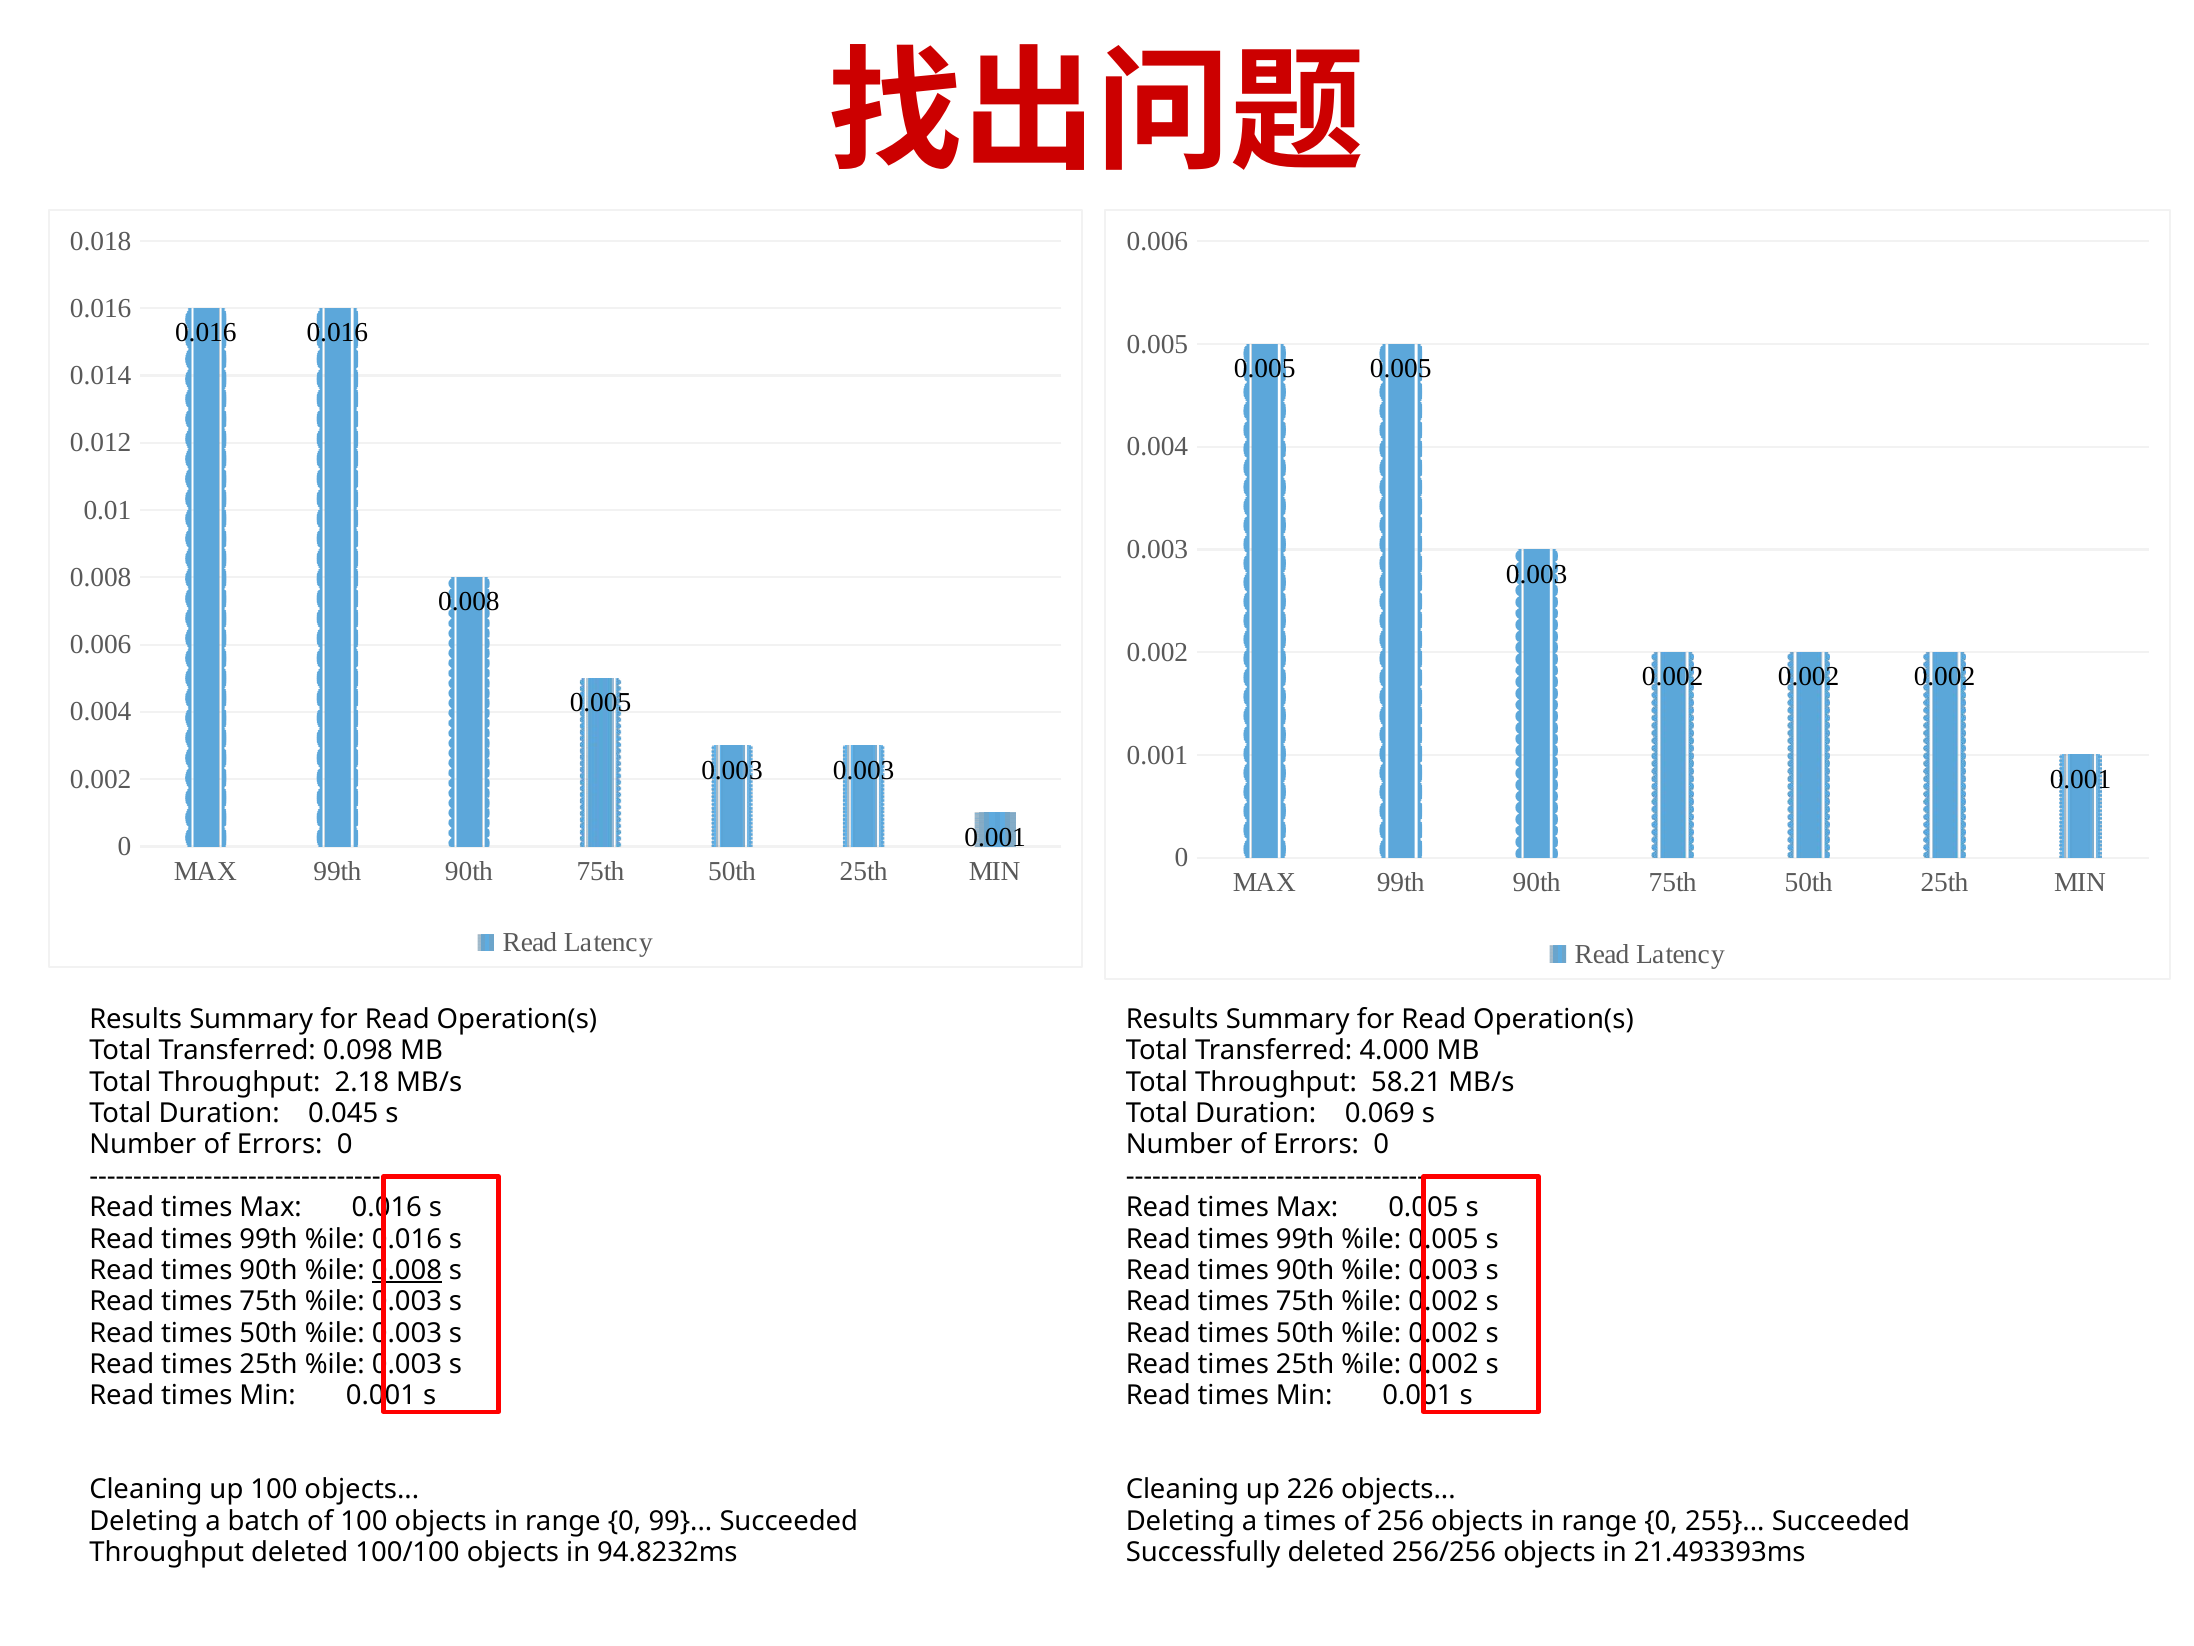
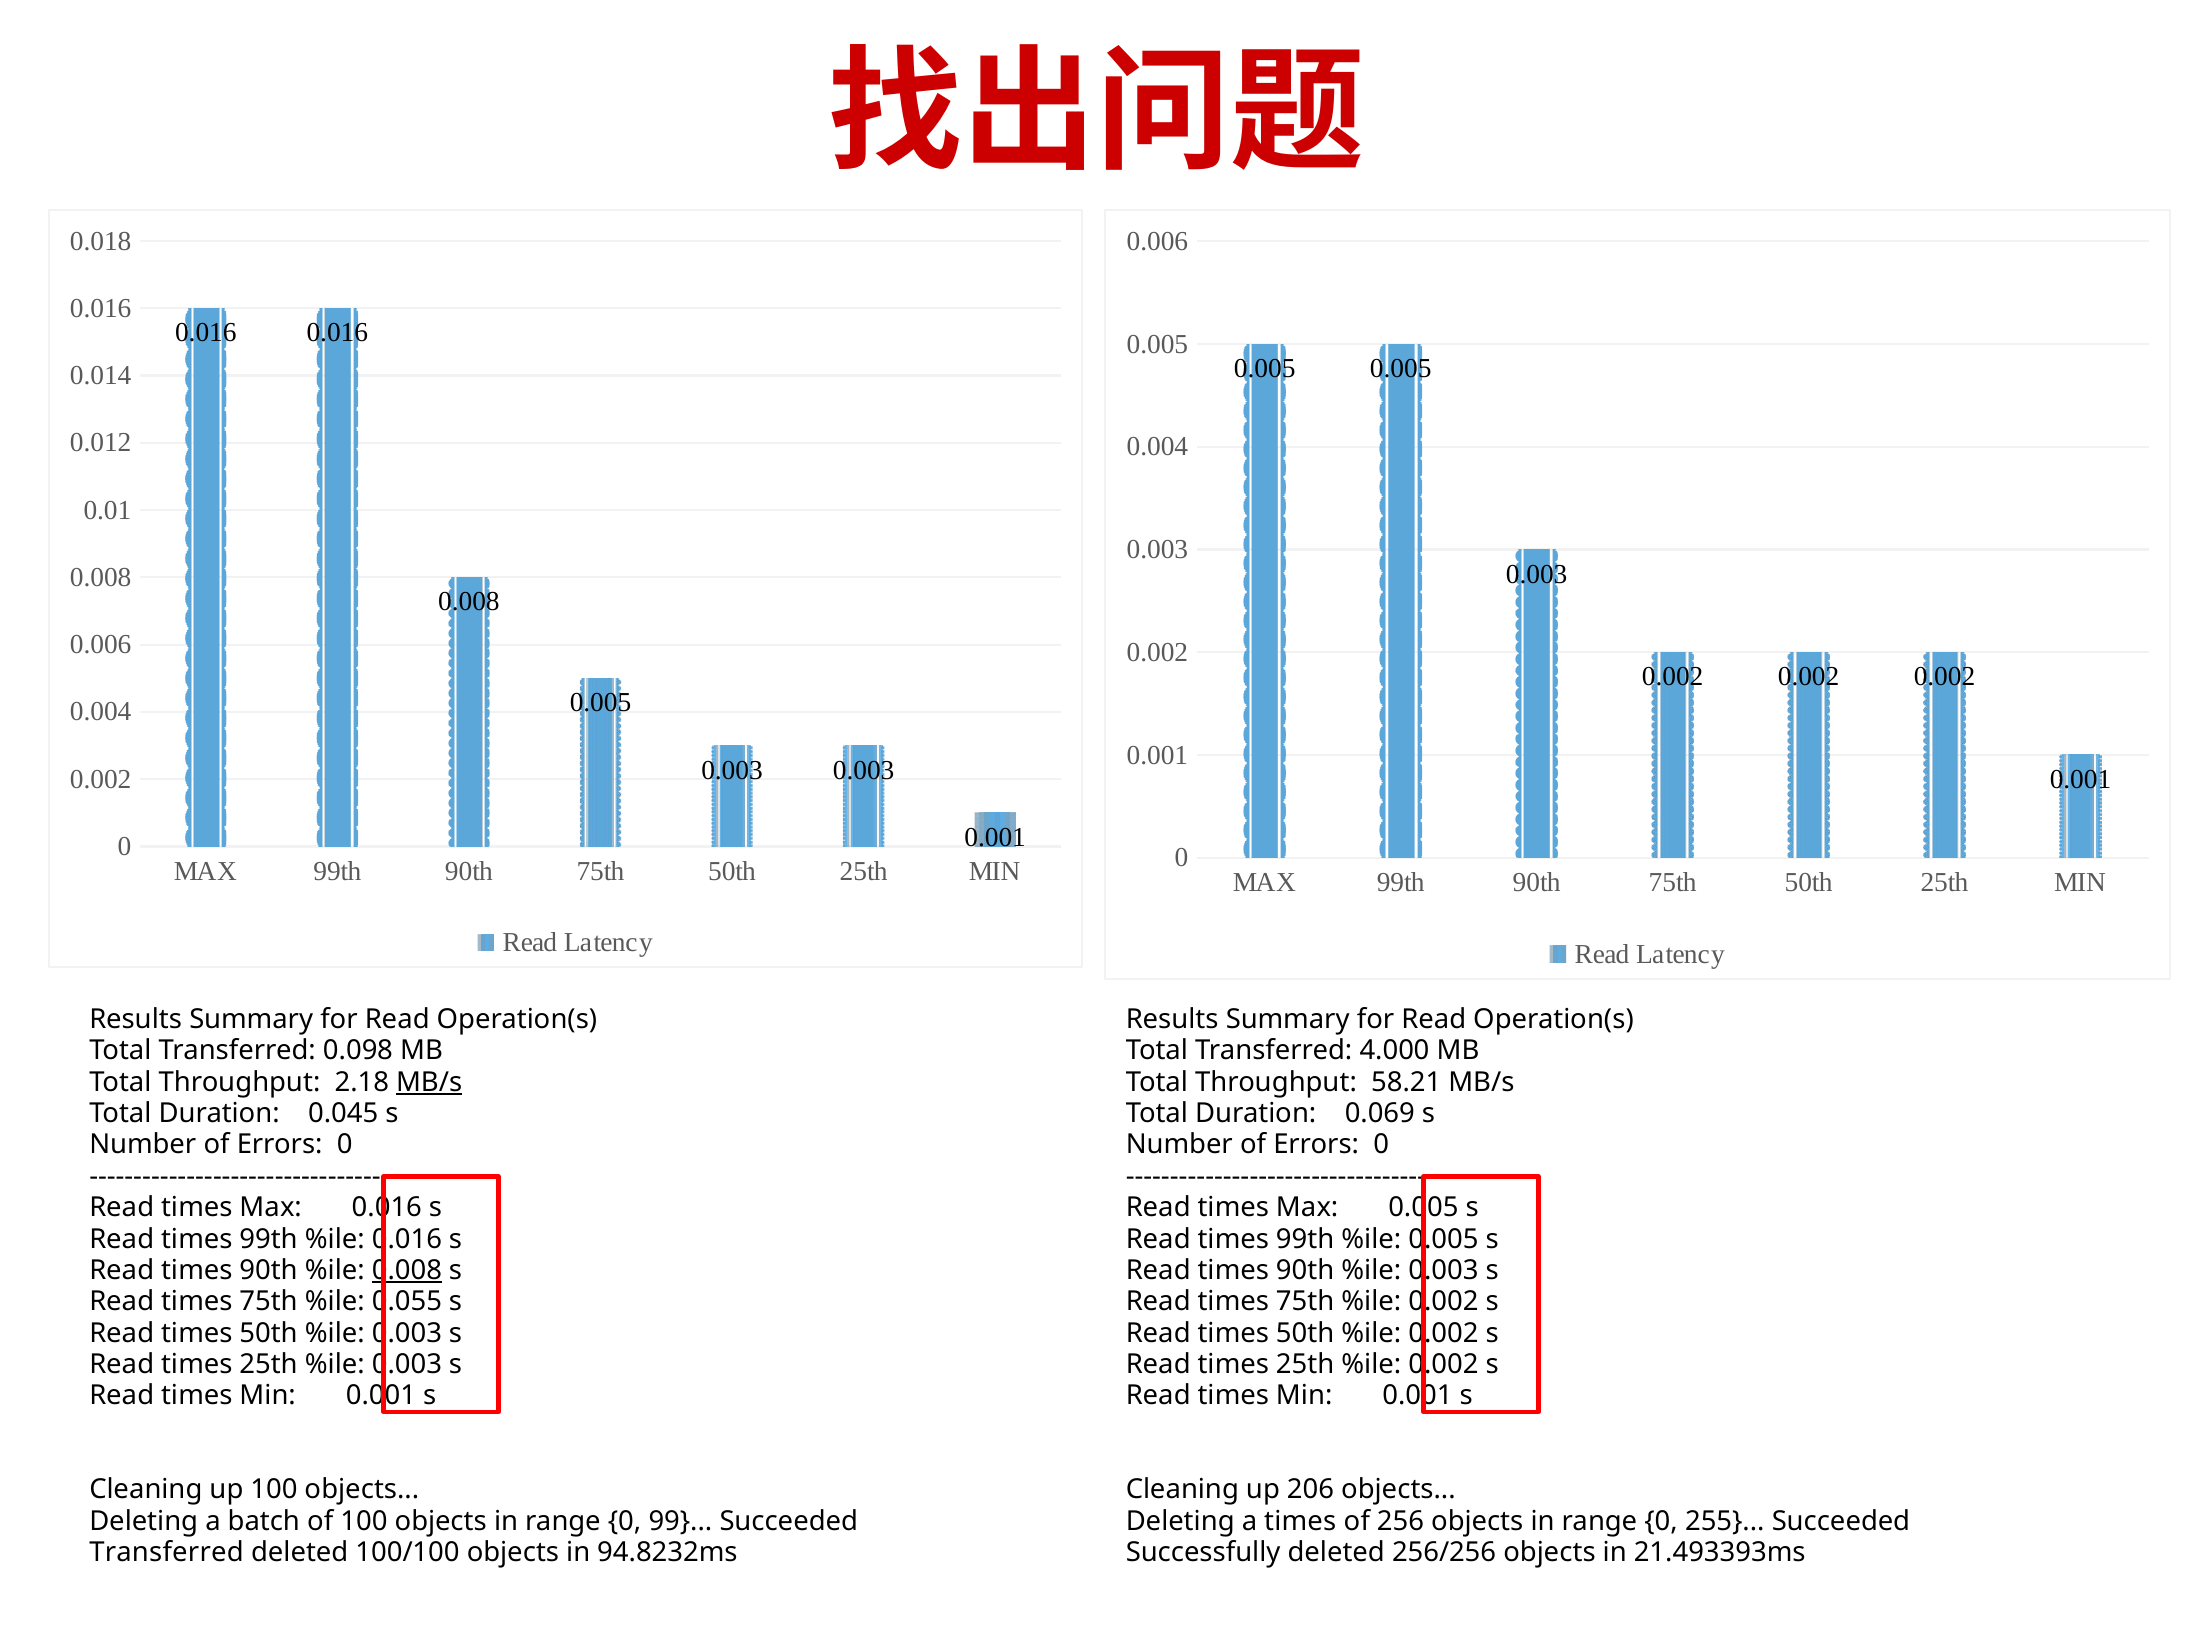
MB/s at (429, 1082) underline: none -> present
75th %ile 0.003: 0.003 -> 0.055
226: 226 -> 206
Throughput at (167, 1552): Throughput -> Transferred
